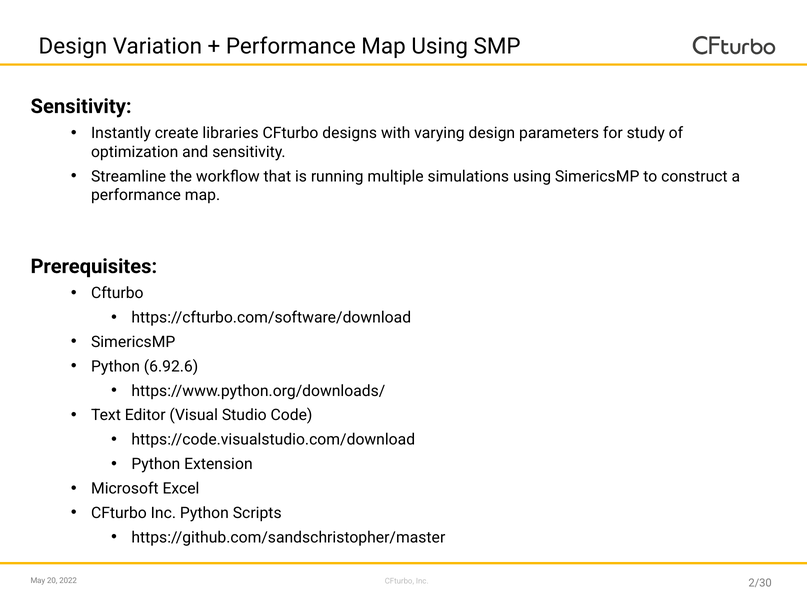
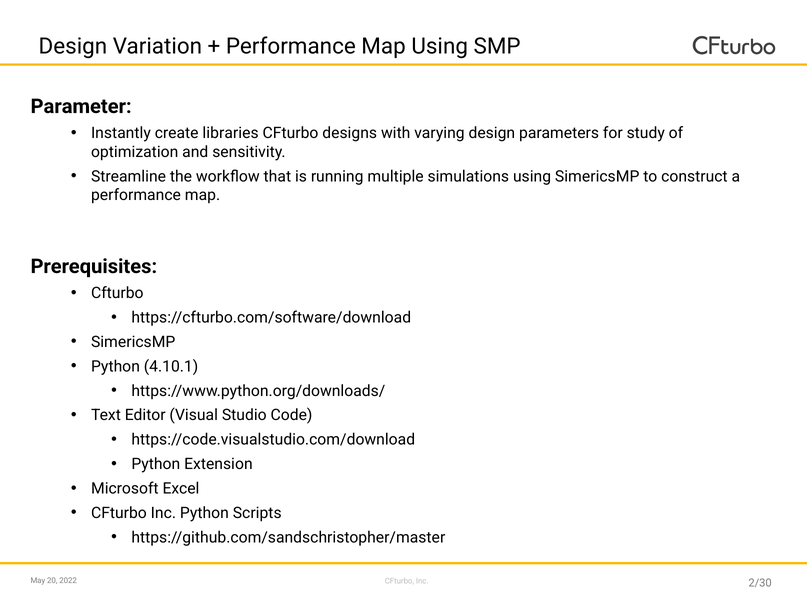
Sensitivity at (81, 106): Sensitivity -> Parameter
6.92.6: 6.92.6 -> 4.10.1
